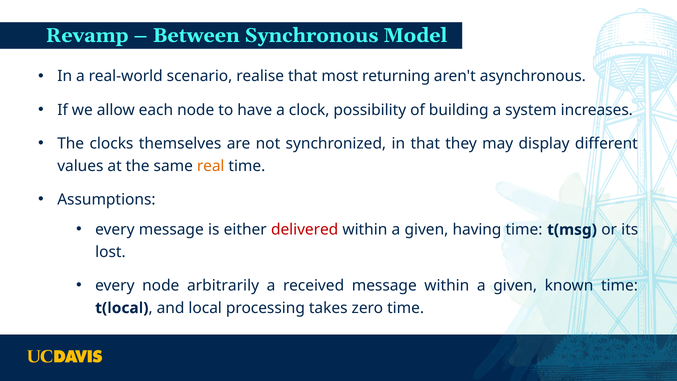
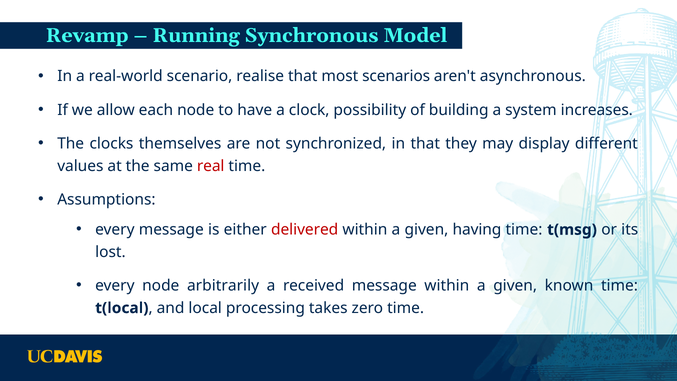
Between: Between -> Running
returning: returning -> scenarios
real colour: orange -> red
